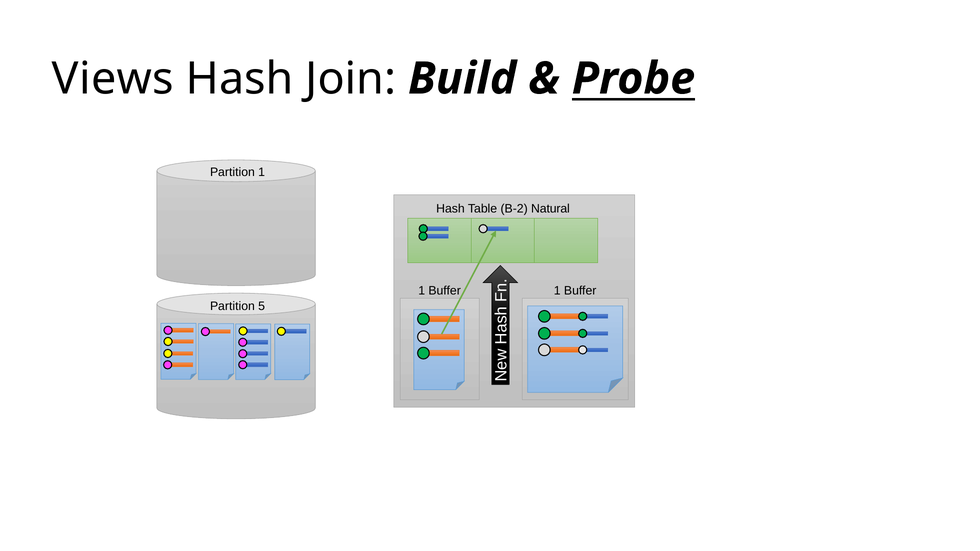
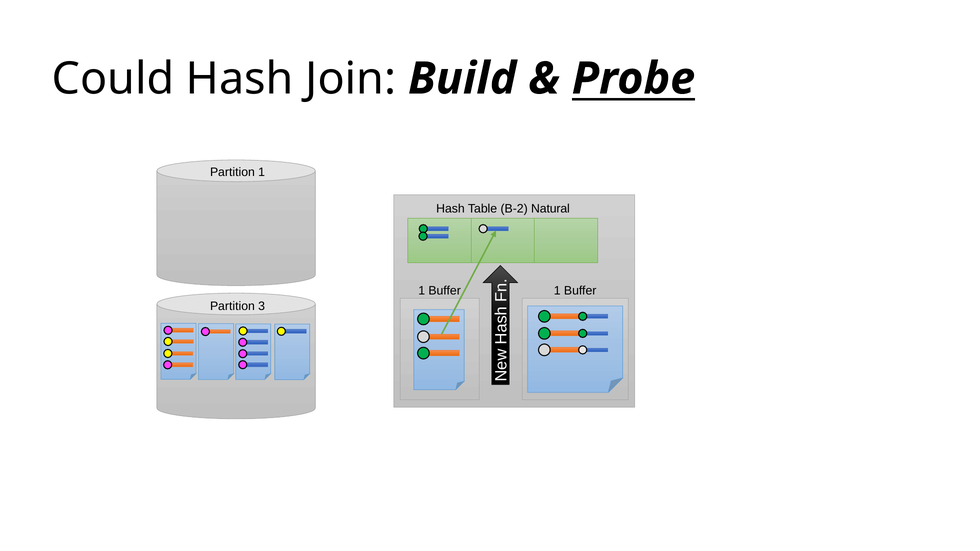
Views: Views -> Could
5: 5 -> 3
